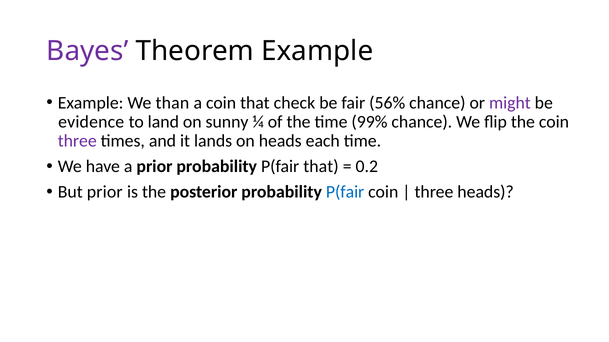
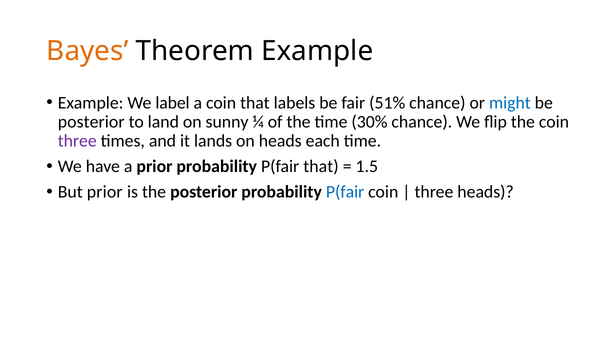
Bayes colour: purple -> orange
than: than -> label
check: check -> labels
56%: 56% -> 51%
might colour: purple -> blue
evidence at (91, 122): evidence -> posterior
99%: 99% -> 30%
0.2: 0.2 -> 1.5
